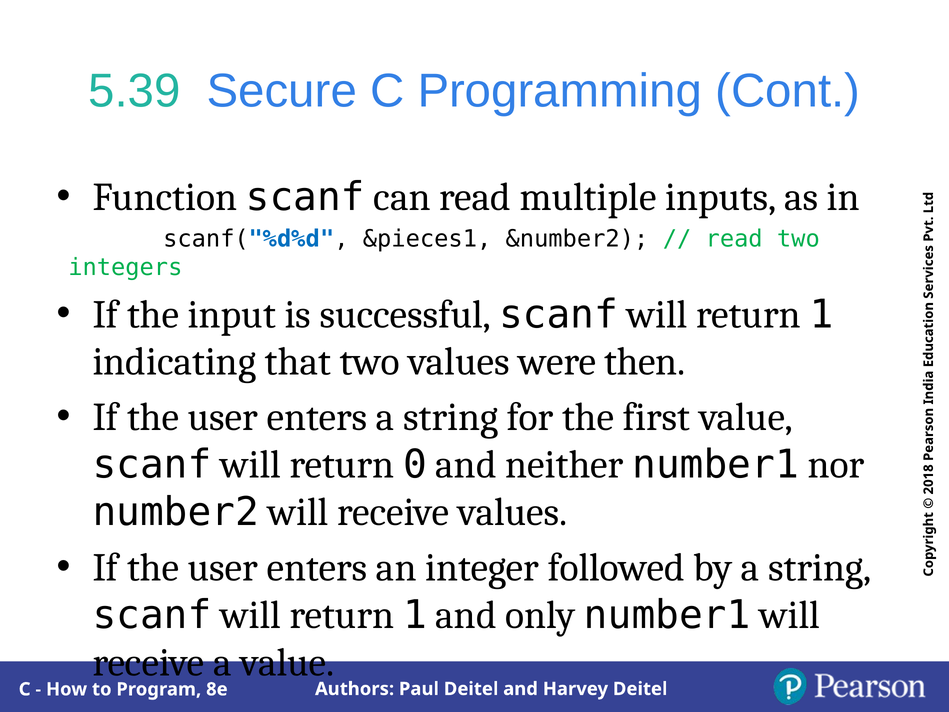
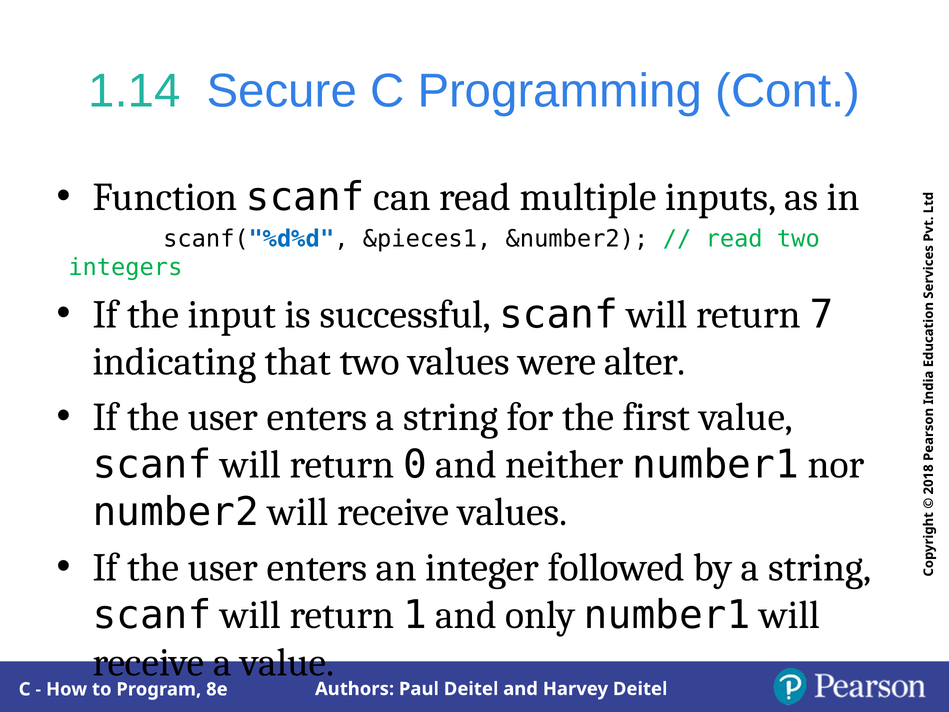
5.39: 5.39 -> 1.14
1 at (821, 314): 1 -> 7
then: then -> alter
